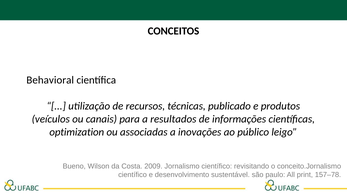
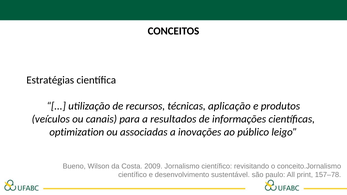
Behavioral: Behavioral -> Estratégias
publicado: publicado -> aplicação
